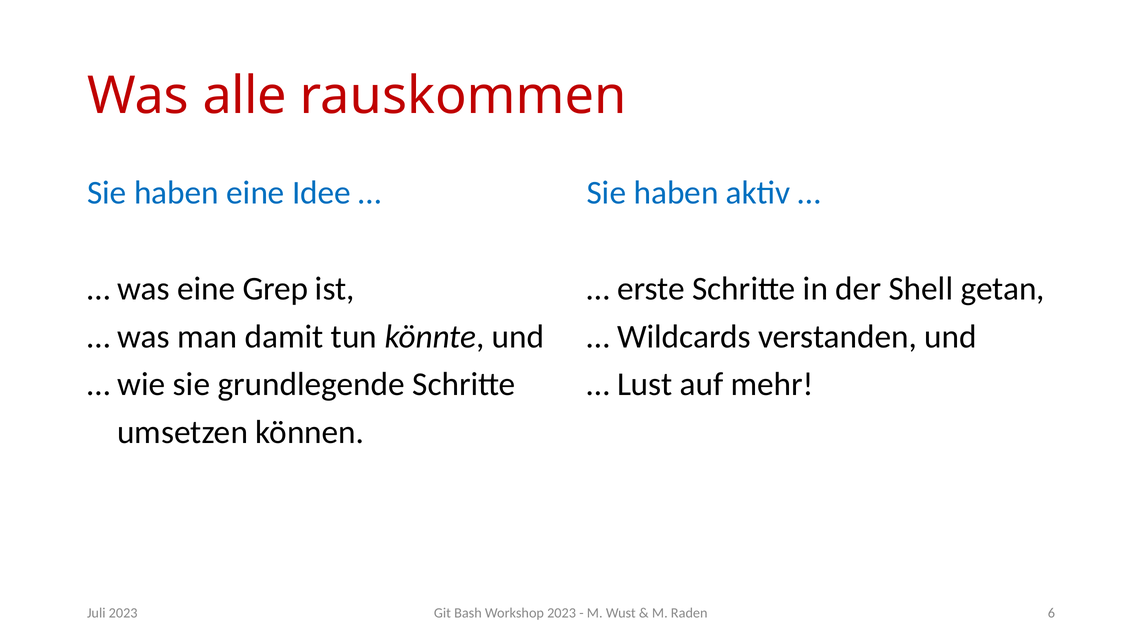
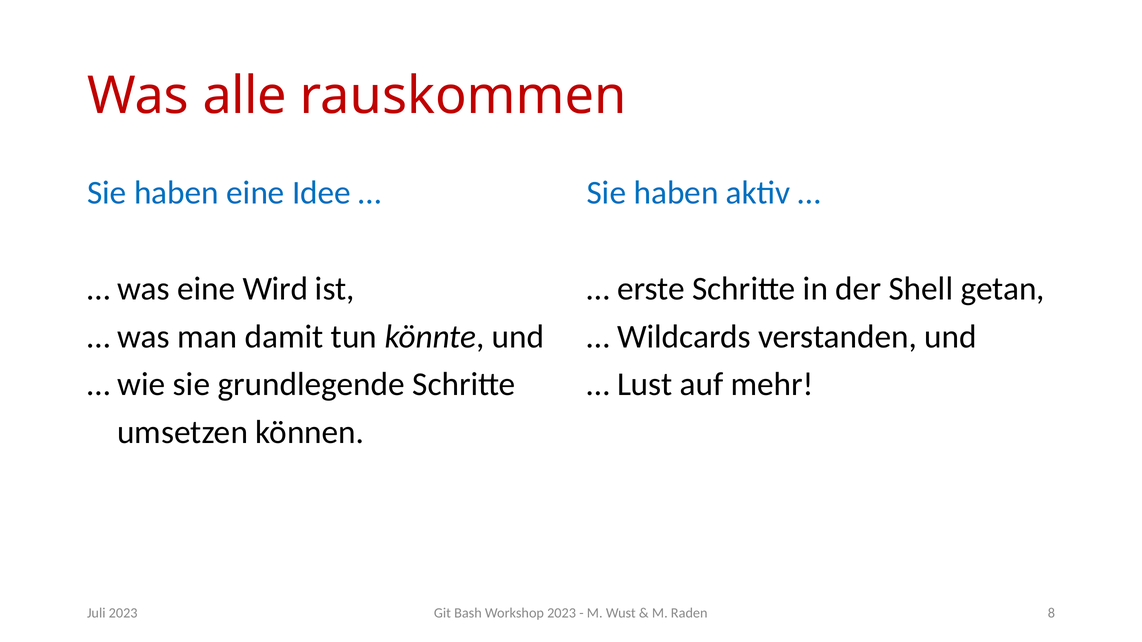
Grep: Grep -> Wird
6: 6 -> 8
